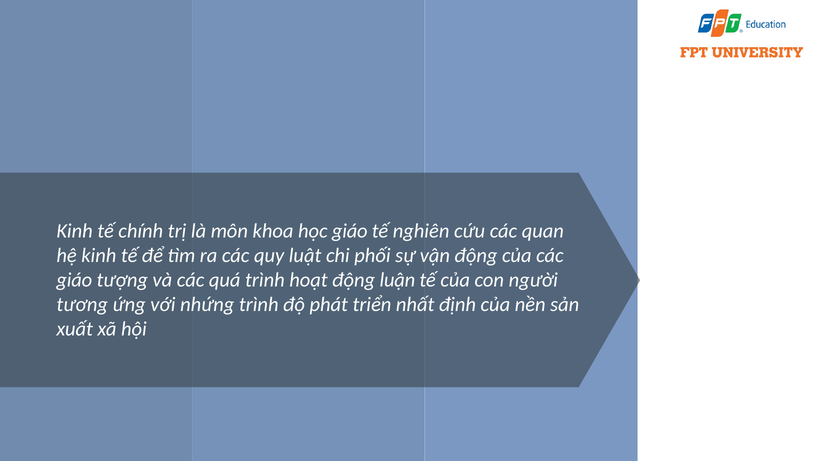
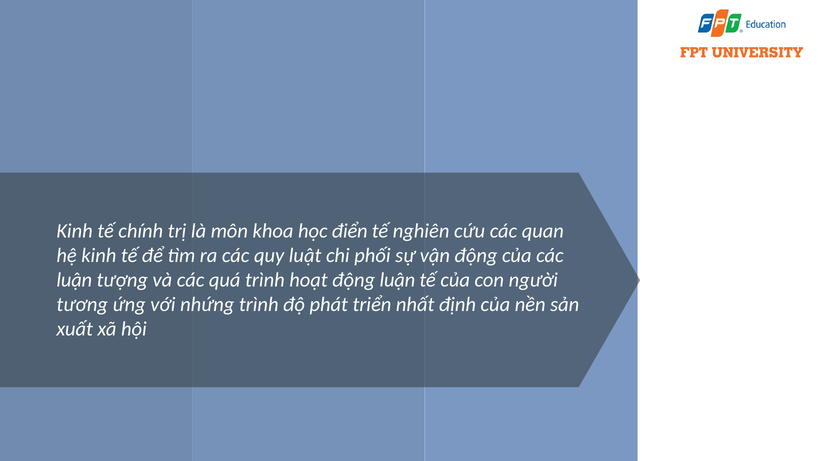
học giáo: giáo -> điển
giáo at (74, 280): giáo -> luận
